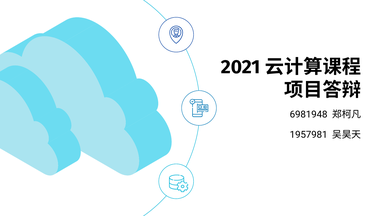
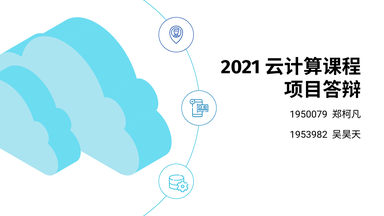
6981948: 6981948 -> 1950079
1957981: 1957981 -> 1953982
